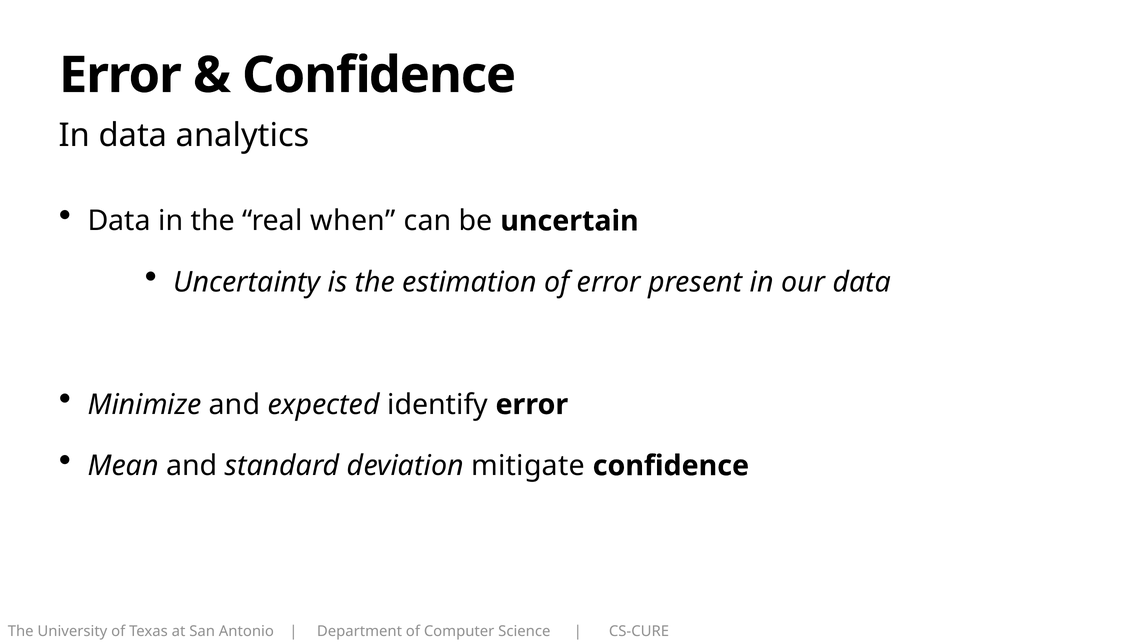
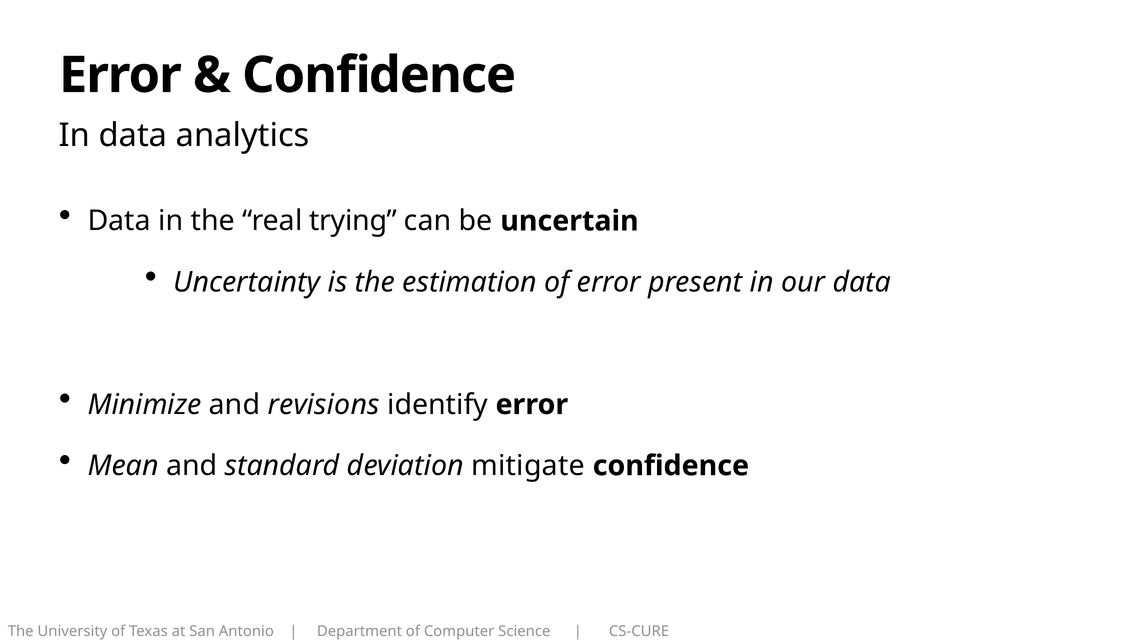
when: when -> trying
expected: expected -> revisions
